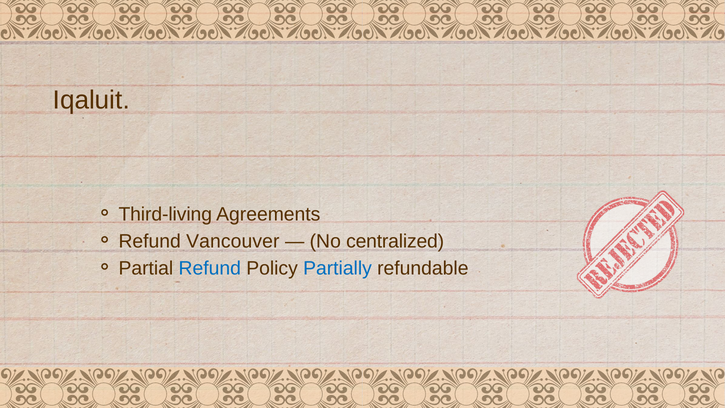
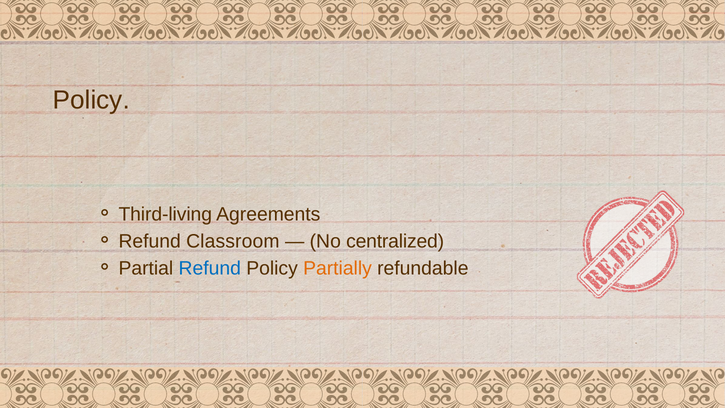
Iqaluit at (91, 100): Iqaluit -> Policy
Vancouver: Vancouver -> Classroom
Partially colour: blue -> orange
